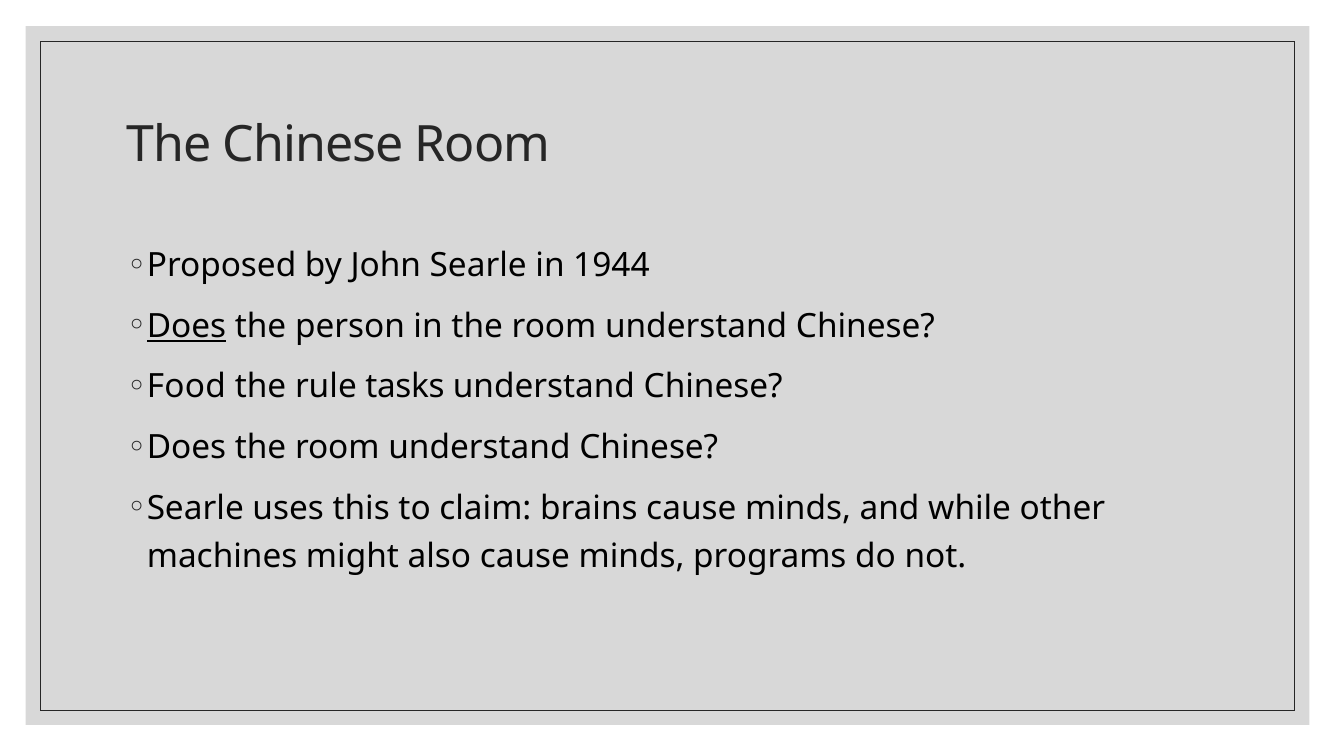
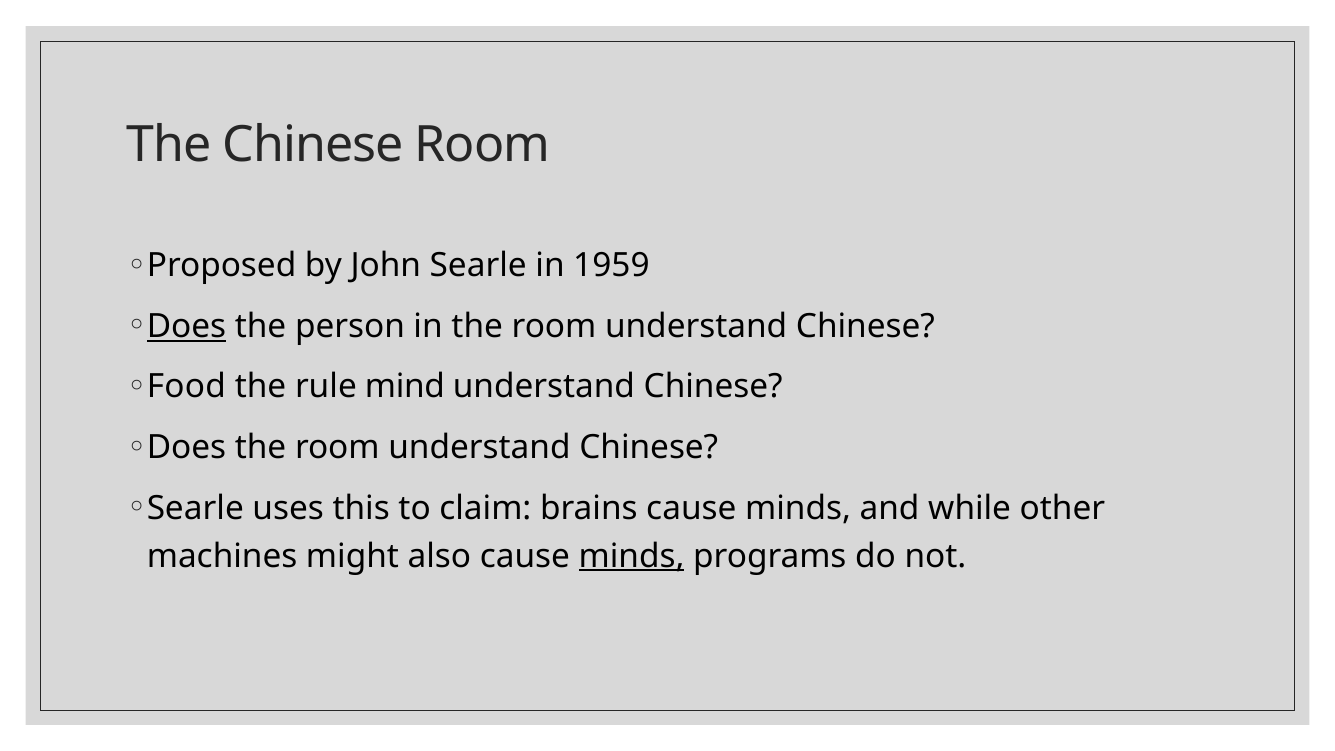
1944: 1944 -> 1959
tasks: tasks -> mind
minds at (632, 556) underline: none -> present
